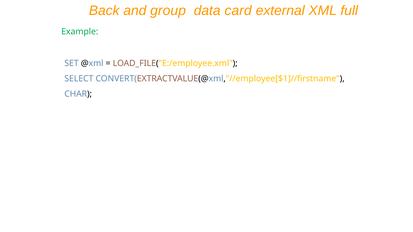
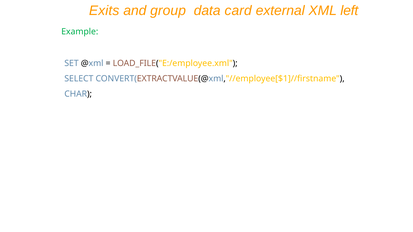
Back: Back -> Exits
full: full -> left
